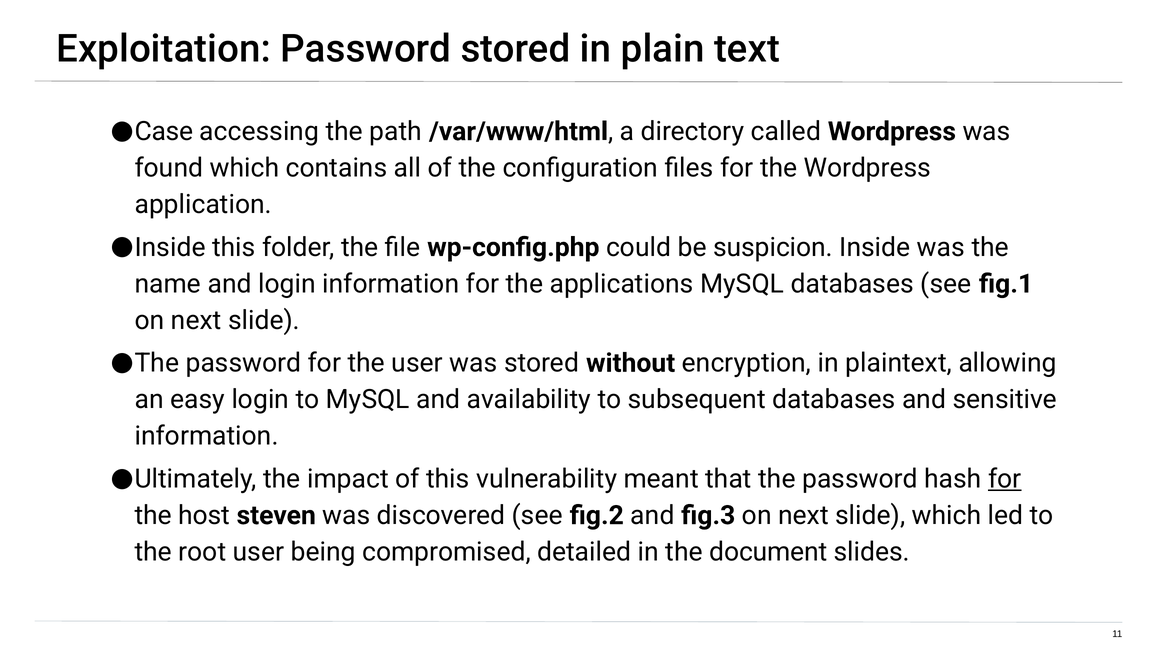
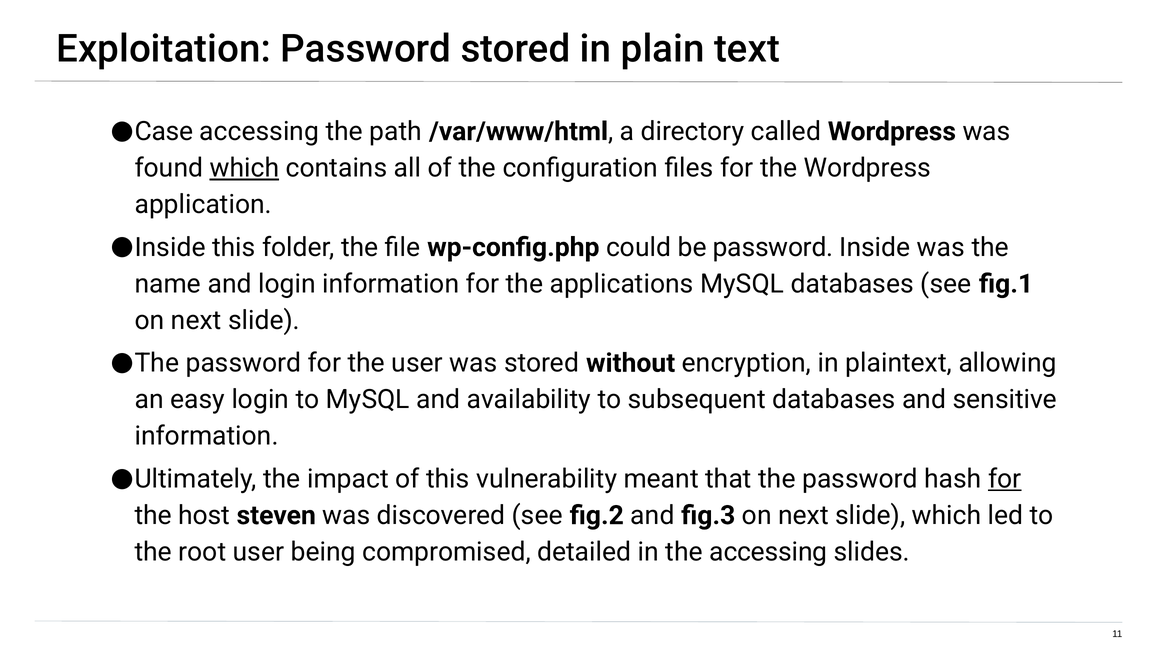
which at (244, 168) underline: none -> present
be suspicion: suspicion -> password
the document: document -> accessing
